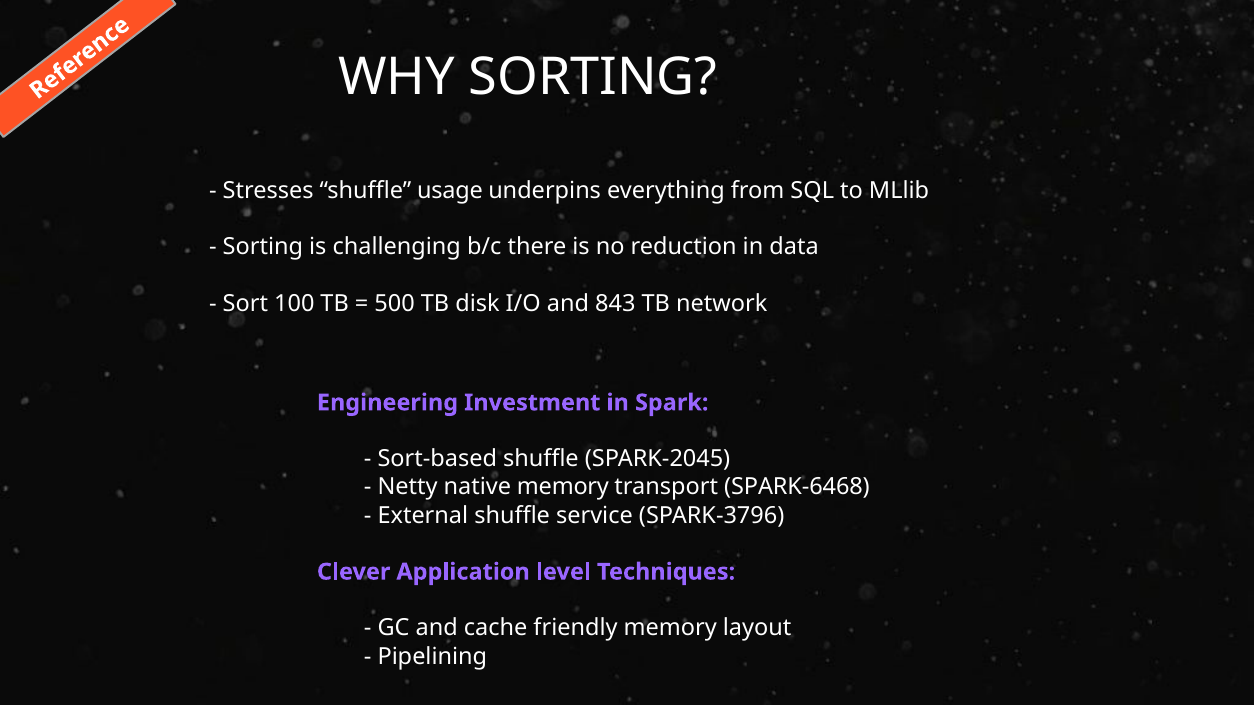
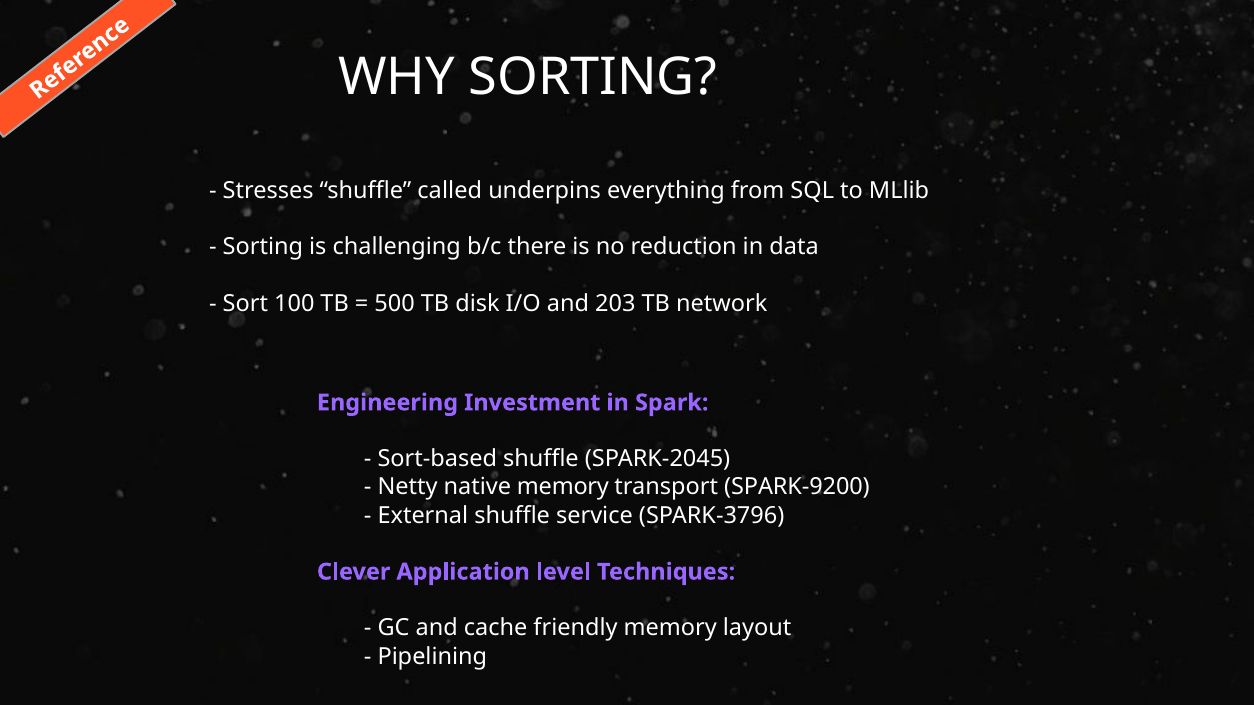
usage: usage -> called
843: 843 -> 203
SPARK-6468: SPARK-6468 -> SPARK-9200
